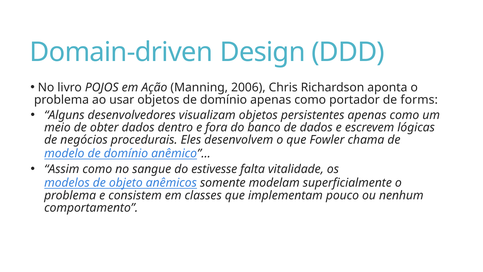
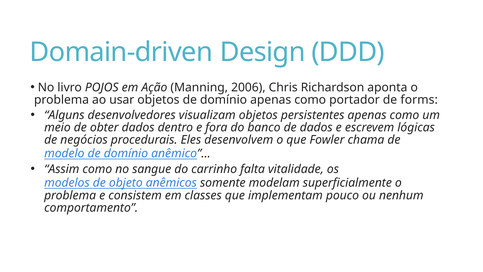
estivesse: estivesse -> carrinho
